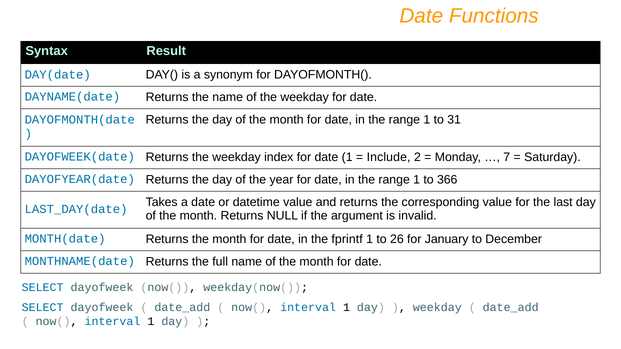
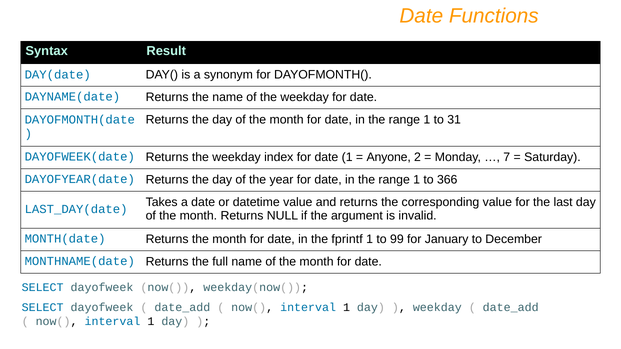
Include: Include -> Anyone
26: 26 -> 99
